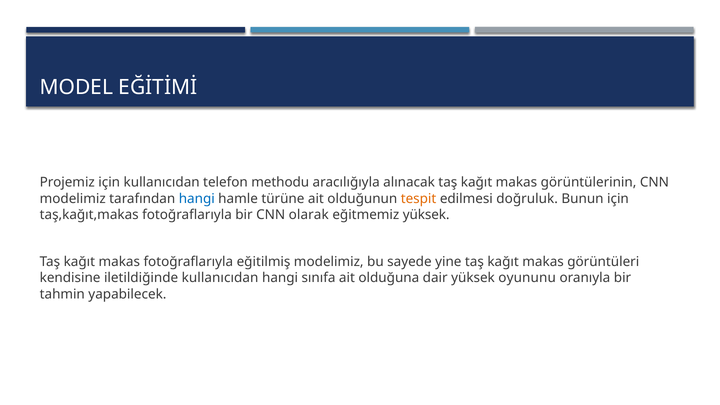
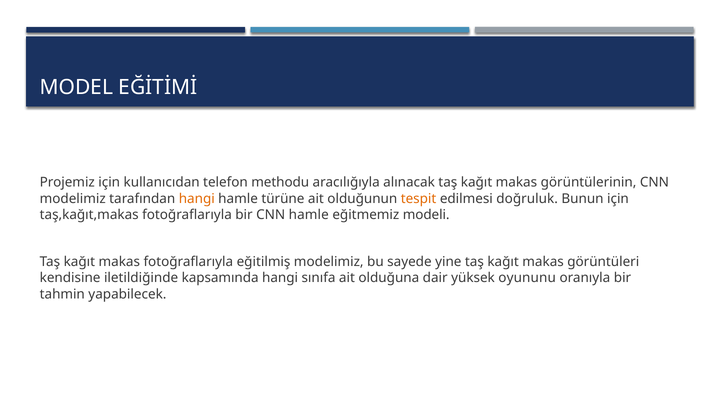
hangi at (197, 199) colour: blue -> orange
CNN olarak: olarak -> hamle
eğitmemiz yüksek: yüksek -> modeli
iletildiğinde kullanıcıdan: kullanıcıdan -> kapsamında
